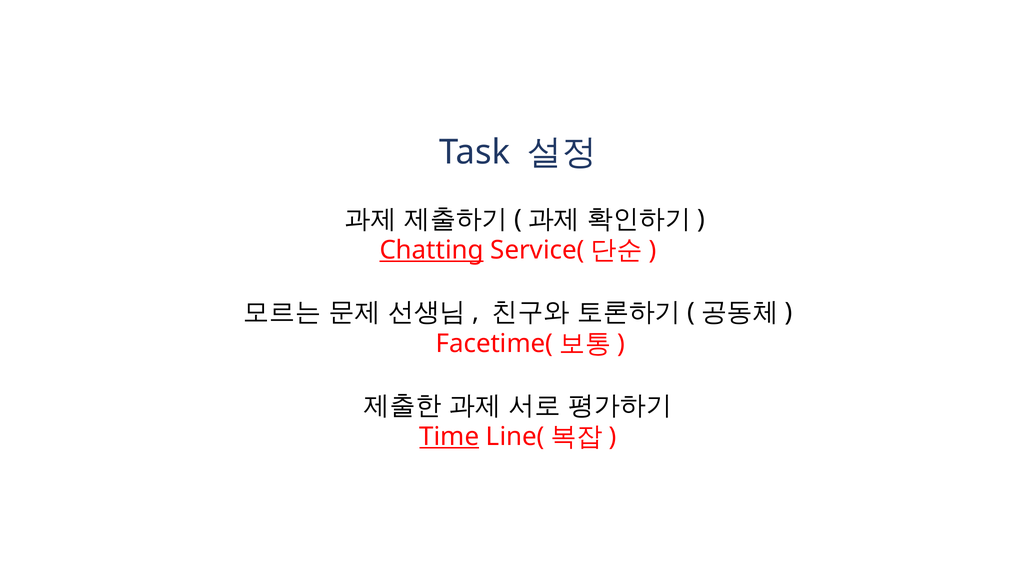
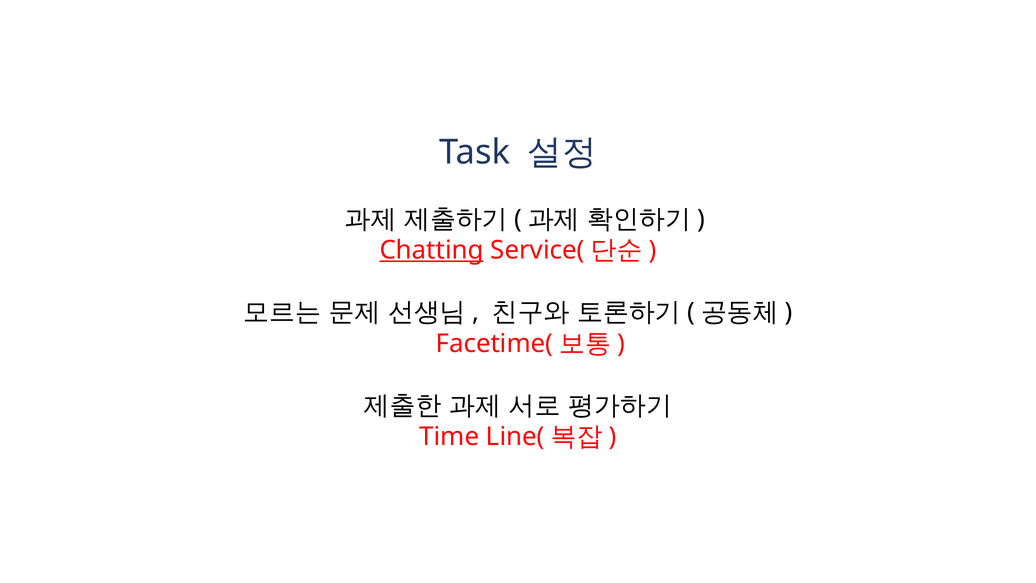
Time underline: present -> none
